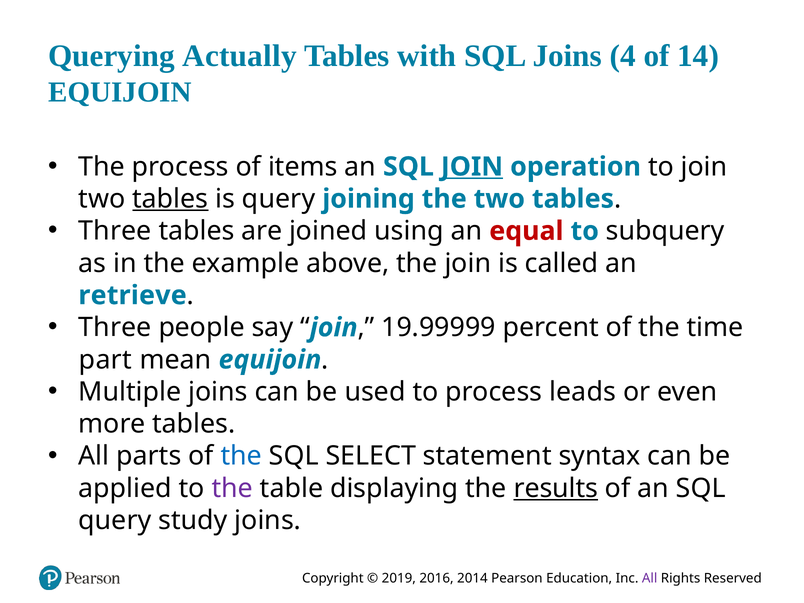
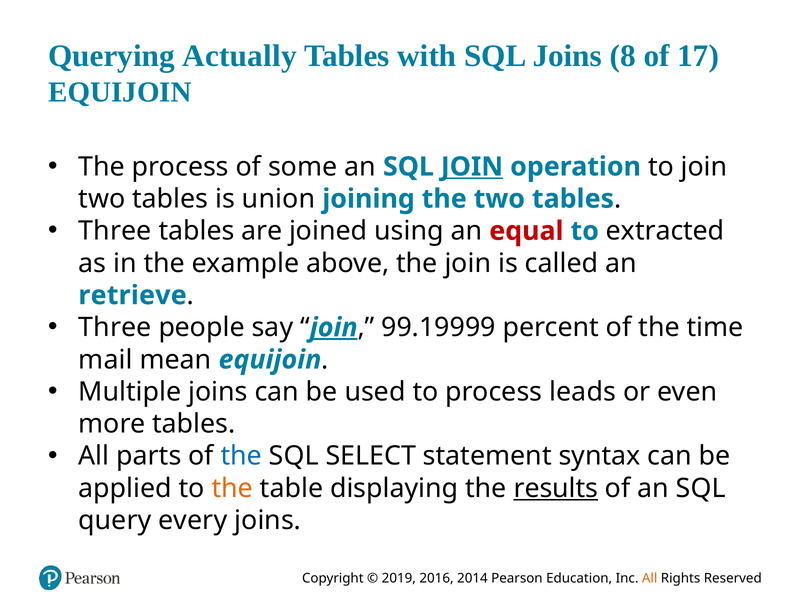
4: 4 -> 8
14: 14 -> 17
items: items -> some
tables at (170, 199) underline: present -> none
is query: query -> union
subquery: subquery -> extracted
join at (334, 328) underline: none -> present
19.99999: 19.99999 -> 99.19999
part: part -> mail
the at (232, 488) colour: purple -> orange
study: study -> every
All at (650, 578) colour: purple -> orange
